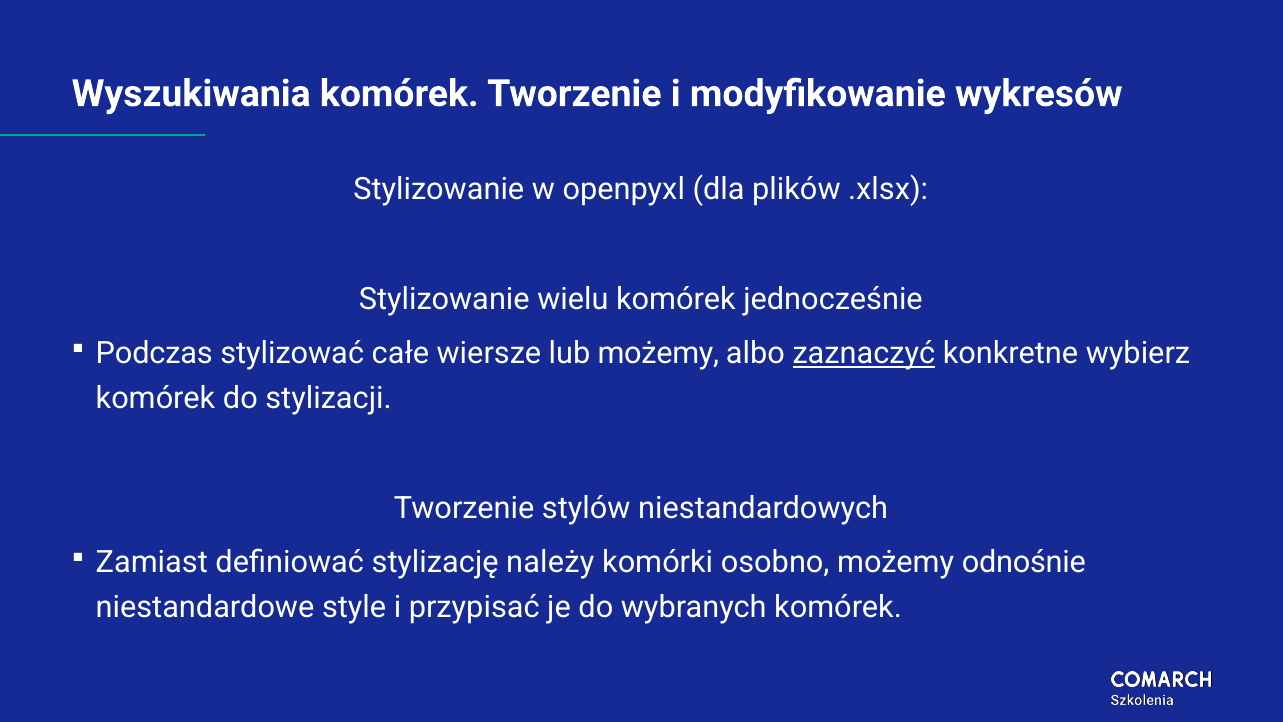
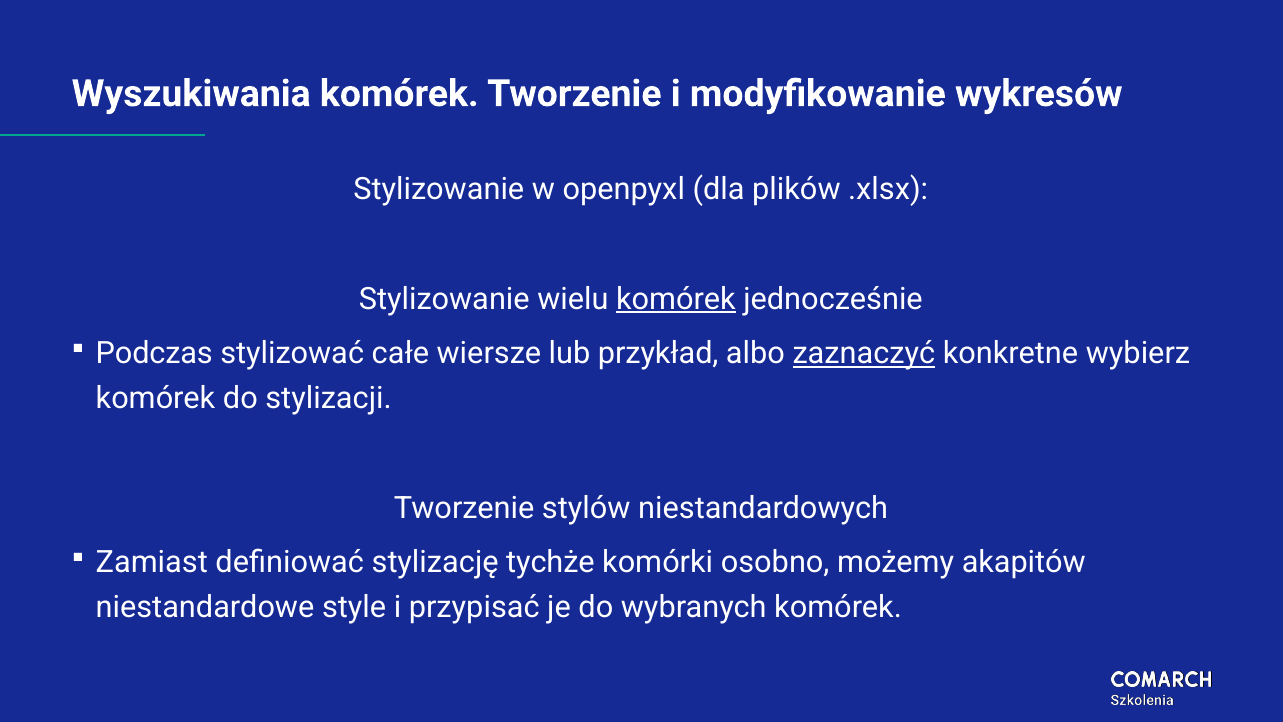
komórek at (676, 299) underline: none -> present
lub możemy: możemy -> przykład
należy: należy -> tychże
odnośnie: odnośnie -> akapitów
